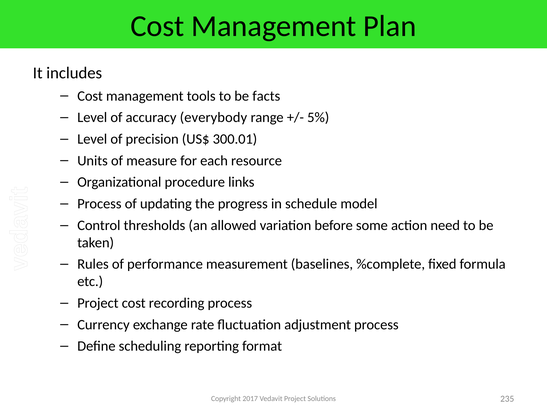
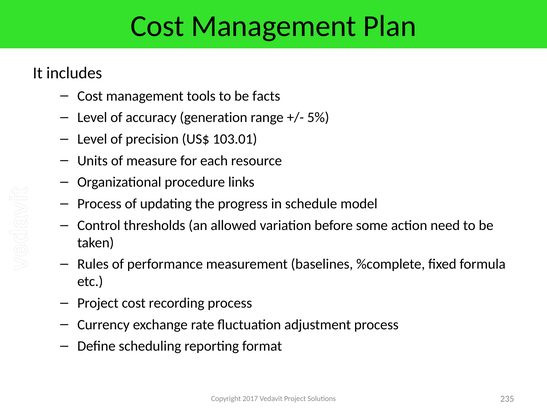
everybody: everybody -> generation
300.01: 300.01 -> 103.01
